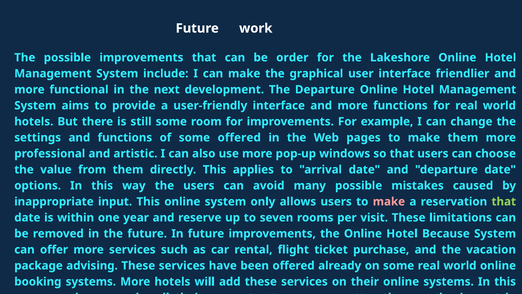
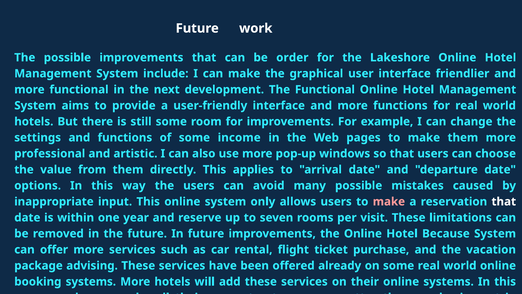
The Departure: Departure -> Functional
some offered: offered -> income
that at (504, 201) colour: light green -> white
